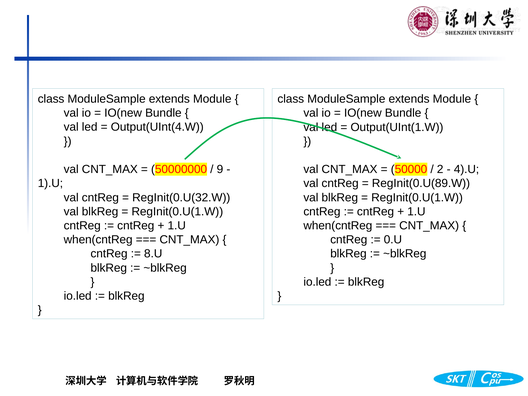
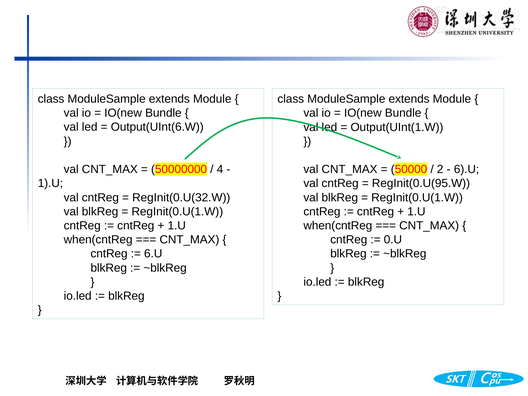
Output(UInt(4.W: Output(UInt(4.W -> Output(UInt(6.W
9: 9 -> 4
4).U: 4).U -> 6).U
RegInit(0.U(89.W: RegInit(0.U(89.W -> RegInit(0.U(95.W
8.U: 8.U -> 6.U
